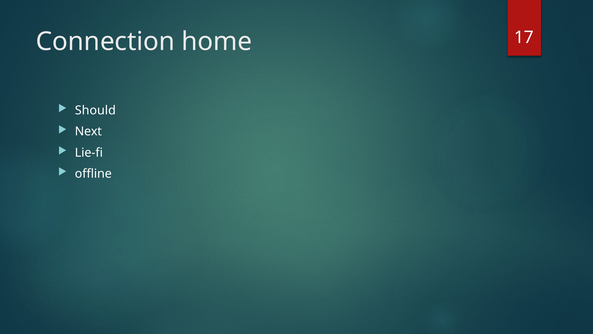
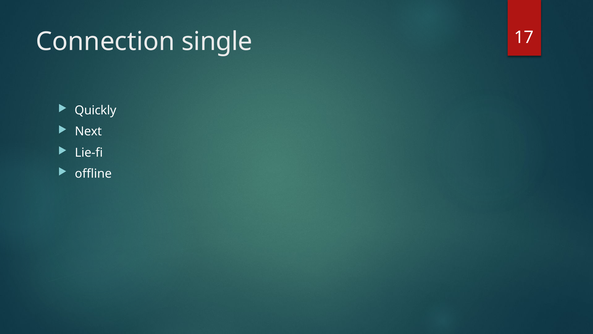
home: home -> single
Should: Should -> Quickly
